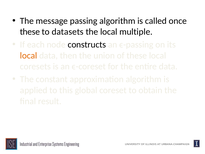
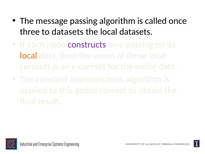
these at (30, 32): these -> three
local multiple: multiple -> datasets
constructs colour: black -> purple
